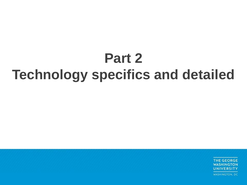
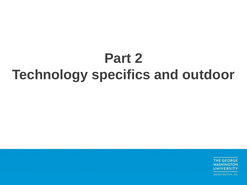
detailed: detailed -> outdoor
